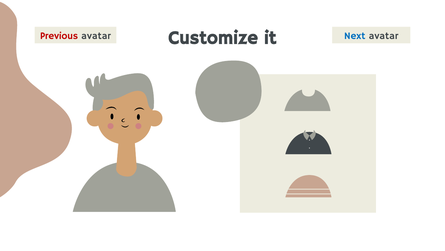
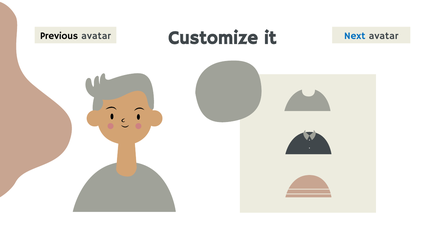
Previous colour: red -> black
